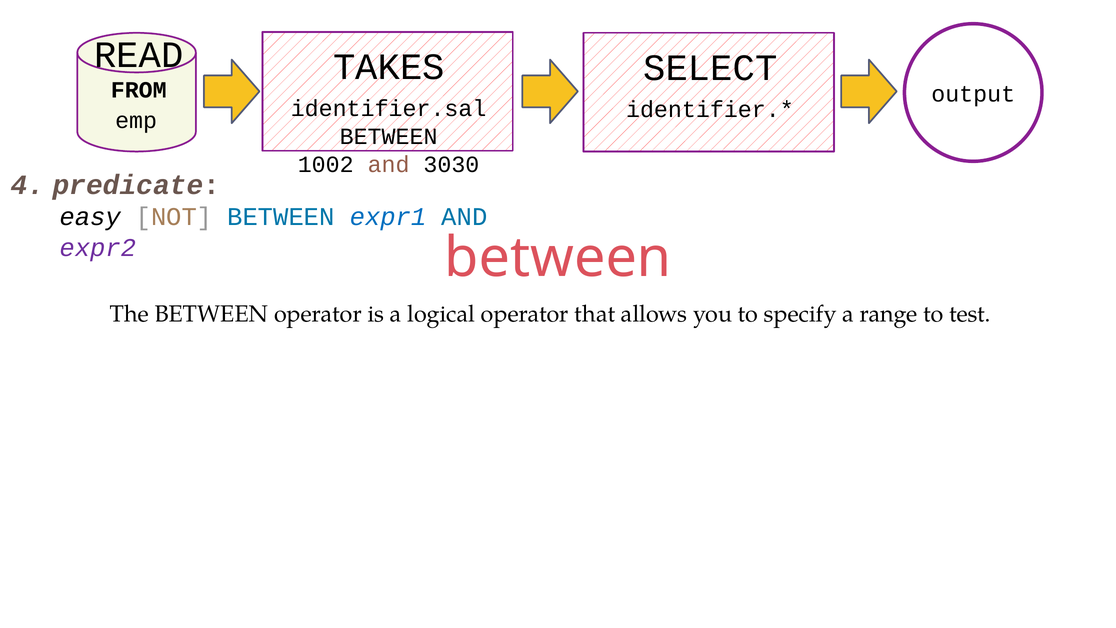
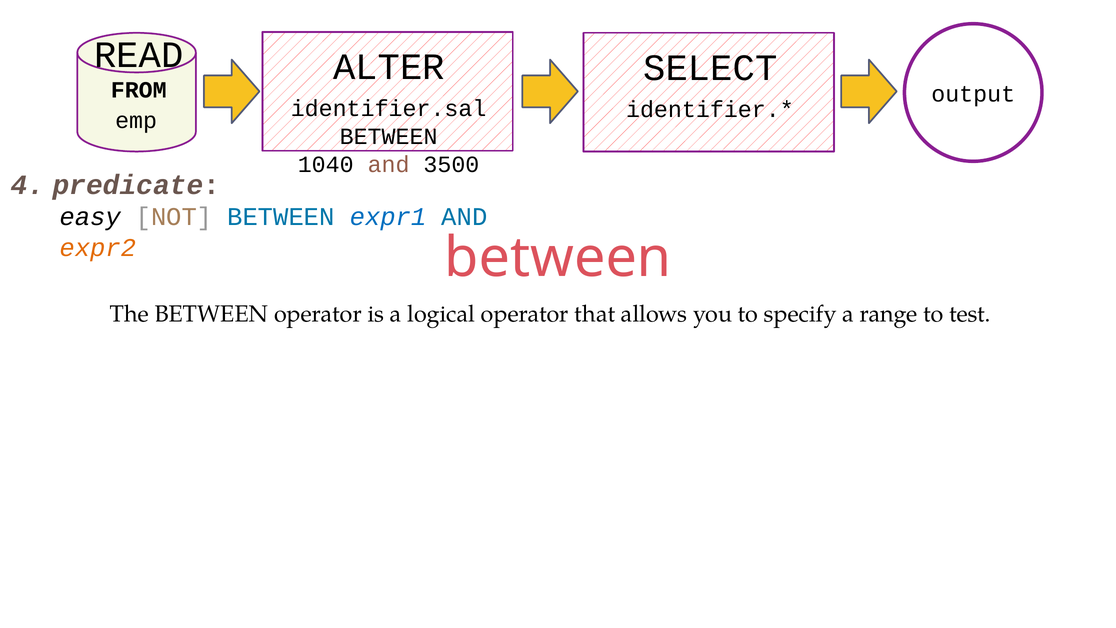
TAKES: TAKES -> ALTER
1002: 1002 -> 1040
3030: 3030 -> 3500
expr2 colour: purple -> orange
